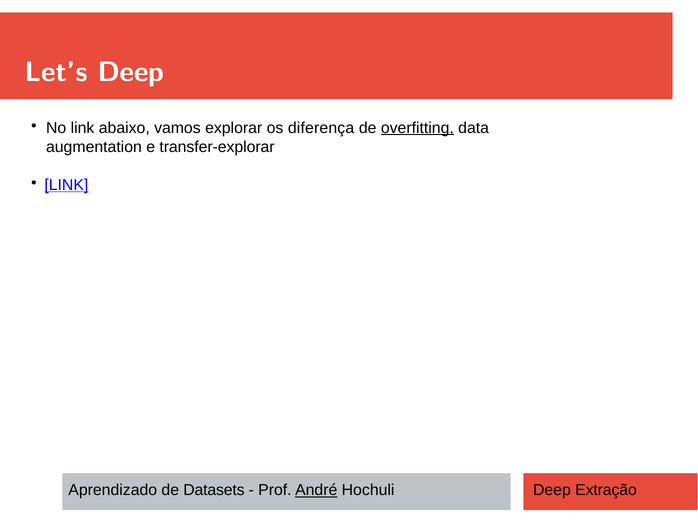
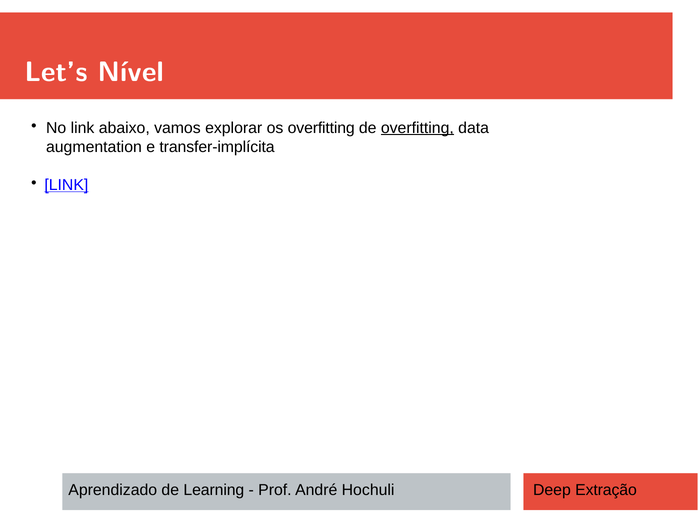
Let’s Deep: Deep -> Nível
os diferença: diferença -> overfitting
transfer-explorar: transfer-explorar -> transfer-implícita
Datasets: Datasets -> Learning
André underline: present -> none
